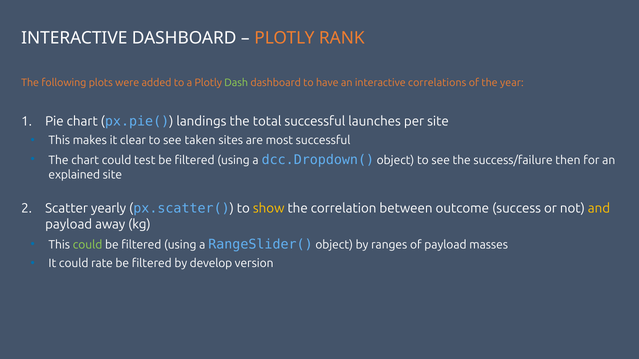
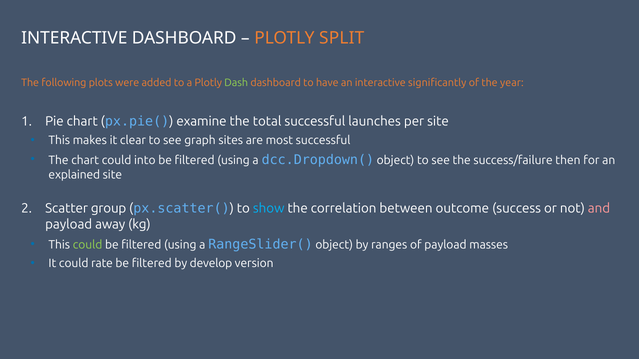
RANK: RANK -> SPLIT
correlations: correlations -> significantly
landings: landings -> examine
taken: taken -> graph
test: test -> into
yearly: yearly -> group
show colour: yellow -> light blue
and colour: yellow -> pink
